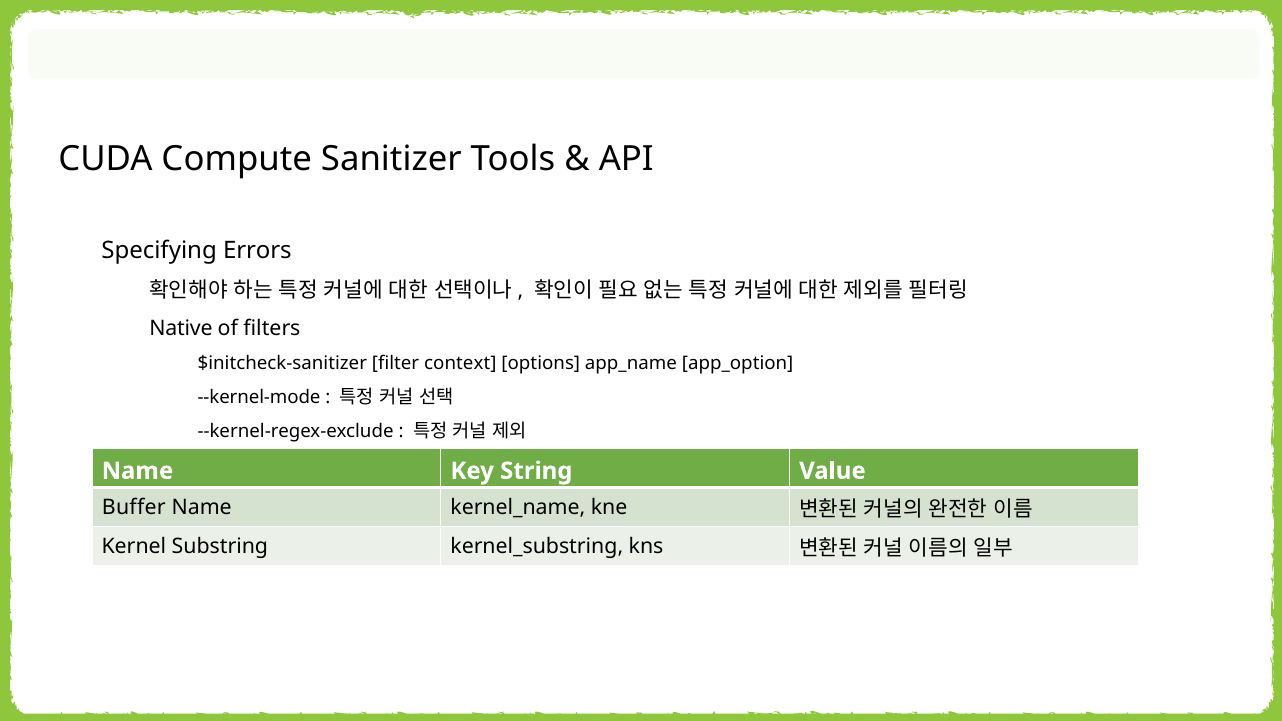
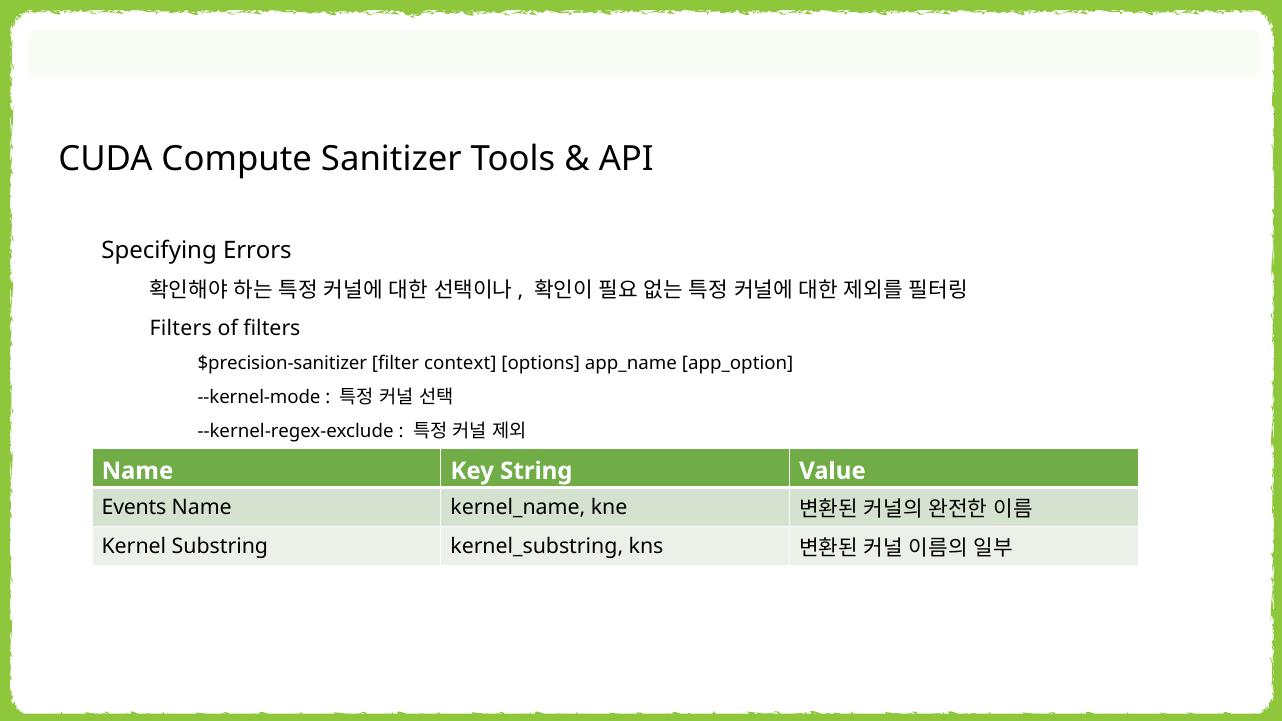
Native at (181, 329): Native -> Filters
$initcheck-sanitizer: $initcheck-sanitizer -> $precision-sanitizer
Buffer: Buffer -> Events
